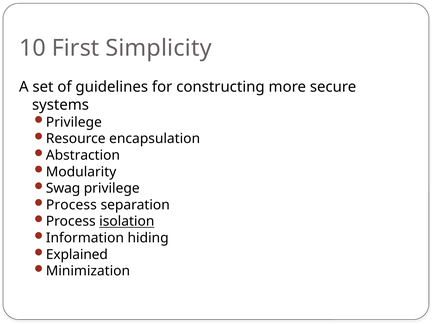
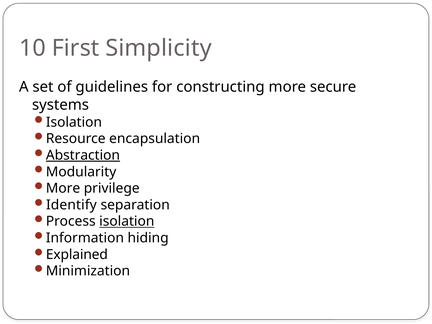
Privilege at (74, 122): Privilege -> Isolation
Abstraction underline: none -> present
Swag at (63, 188): Swag -> More
Process at (71, 205): Process -> Identify
